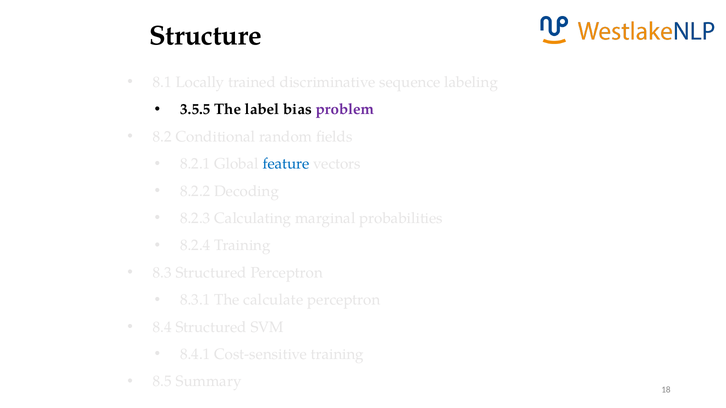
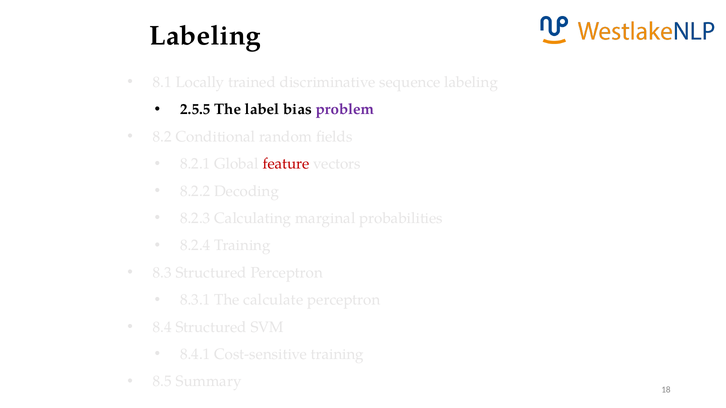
Structure at (205, 36): Structure -> Labeling
3.5.5: 3.5.5 -> 2.5.5
feature colour: blue -> red
